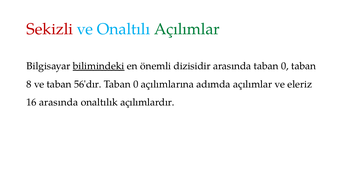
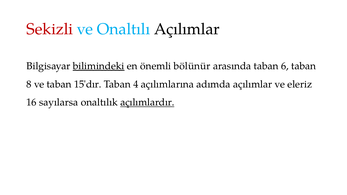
Açılımlar at (187, 29) colour: green -> black
dizisidir: dizisidir -> bölünür
arasında taban 0: 0 -> 6
56'dır: 56'dır -> 15'dır
0 at (136, 84): 0 -> 4
16 arasında: arasında -> sayılarsa
açılımlardır underline: none -> present
